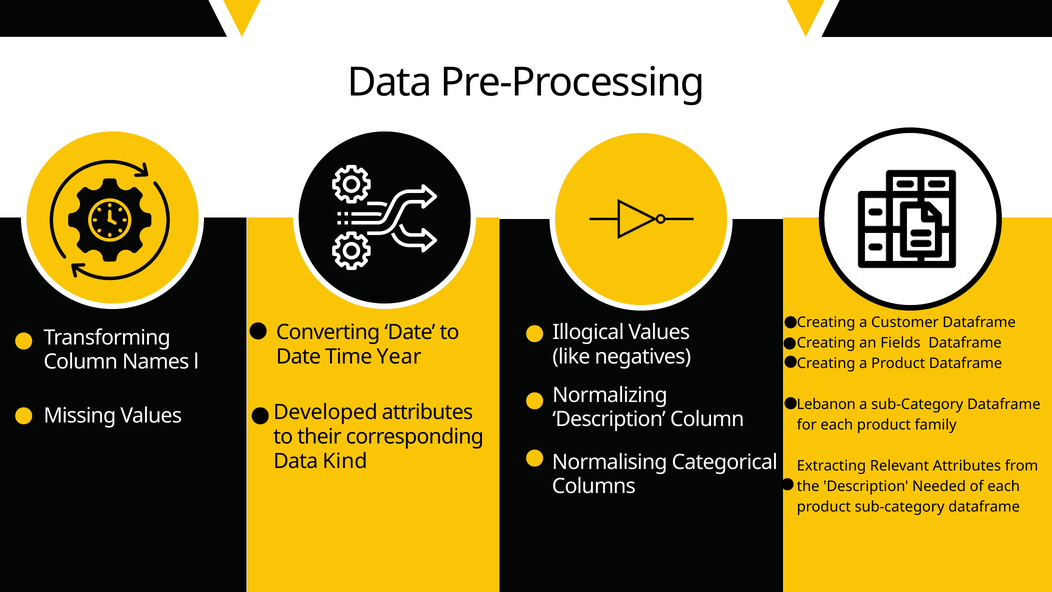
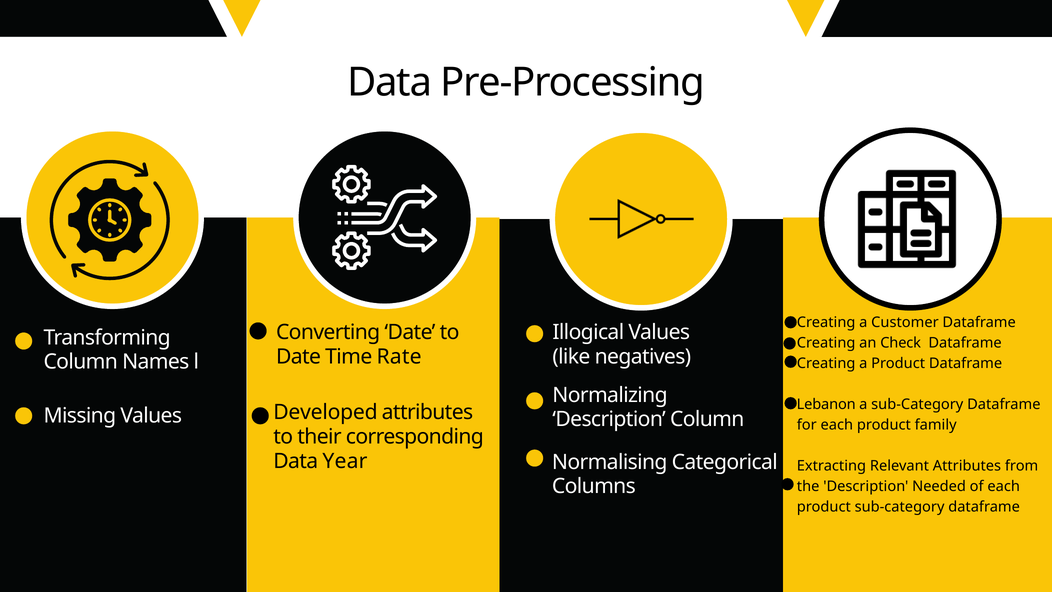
Fields: Fields -> Check
Year: Year -> Rate
Kind: Kind -> Year
